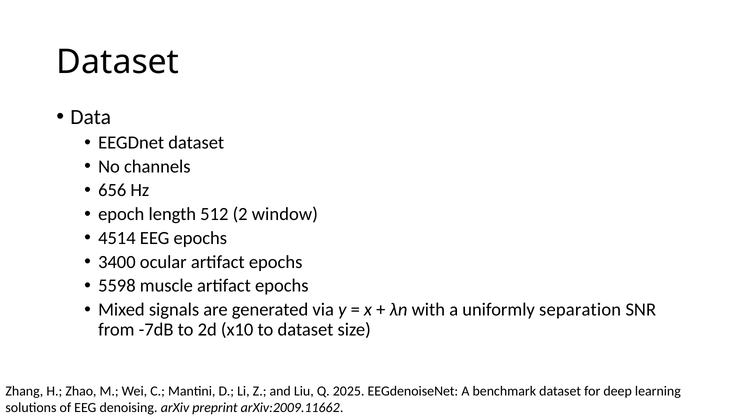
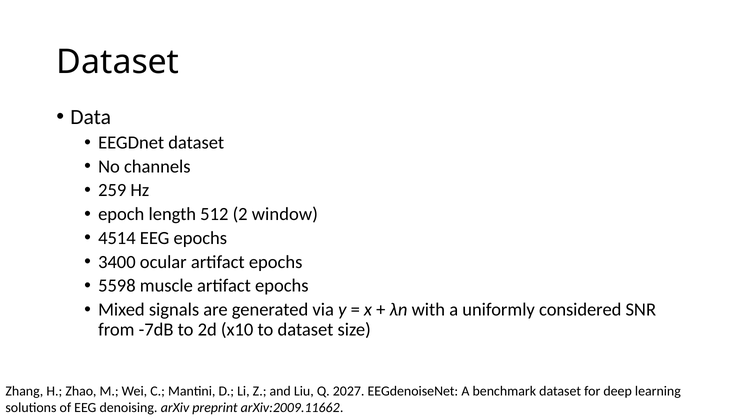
656: 656 -> 259
separation: separation -> considered
2025: 2025 -> 2027
